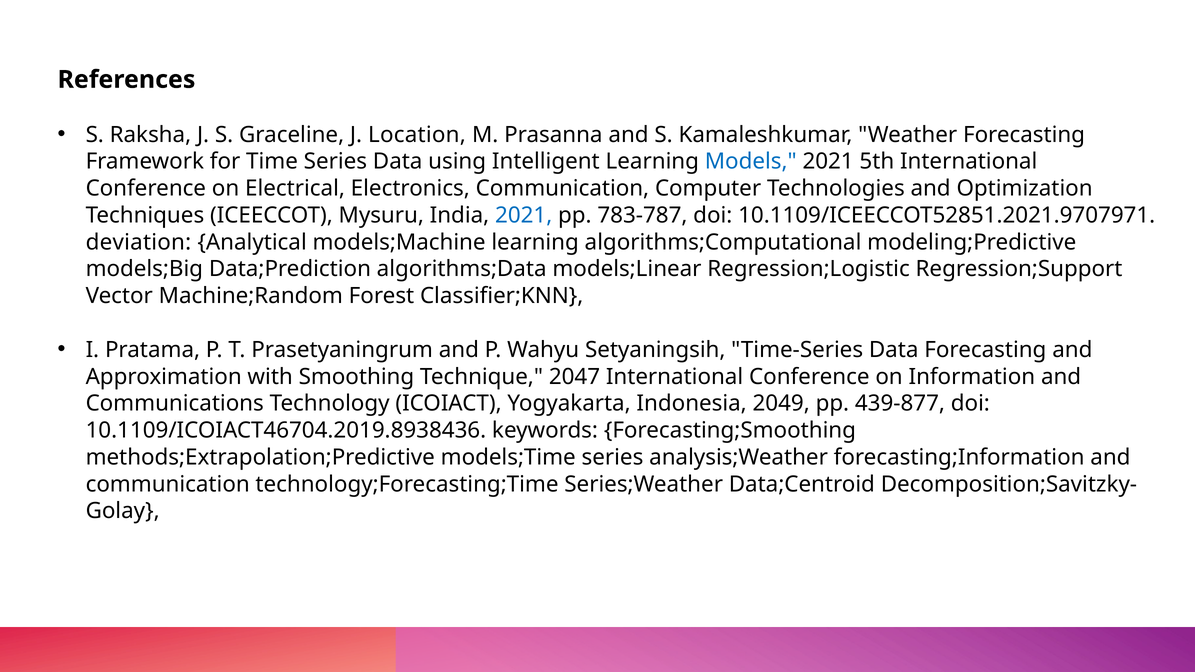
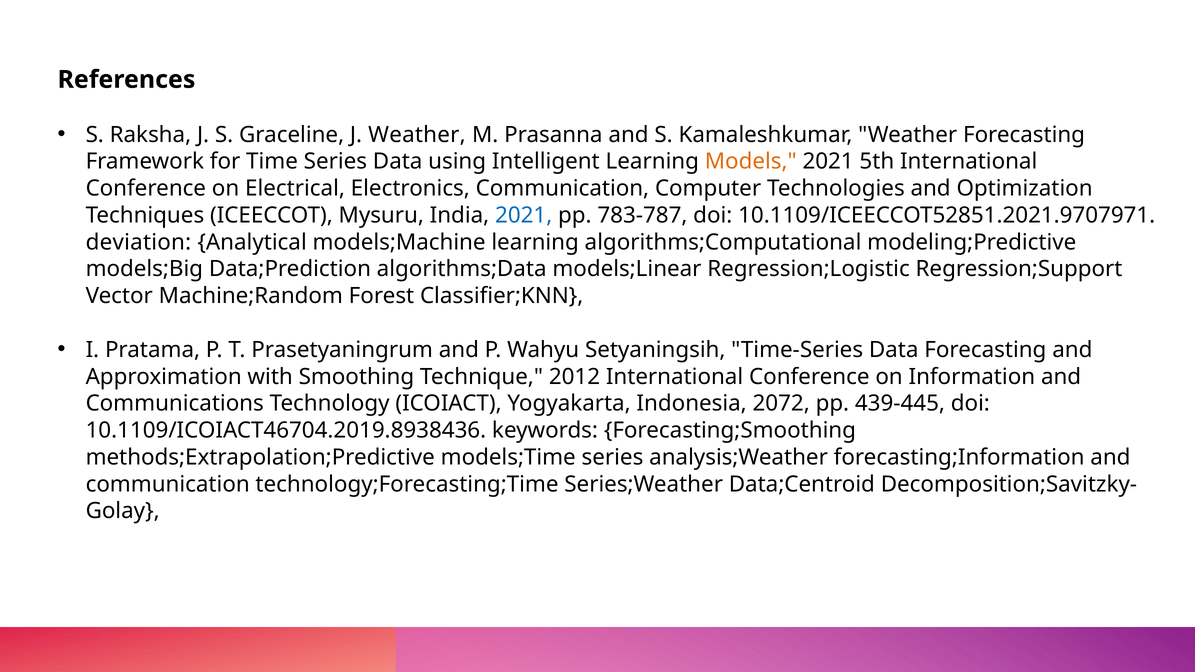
J Location: Location -> Weather
Models colour: blue -> orange
2047: 2047 -> 2012
2049: 2049 -> 2072
439-877: 439-877 -> 439-445
